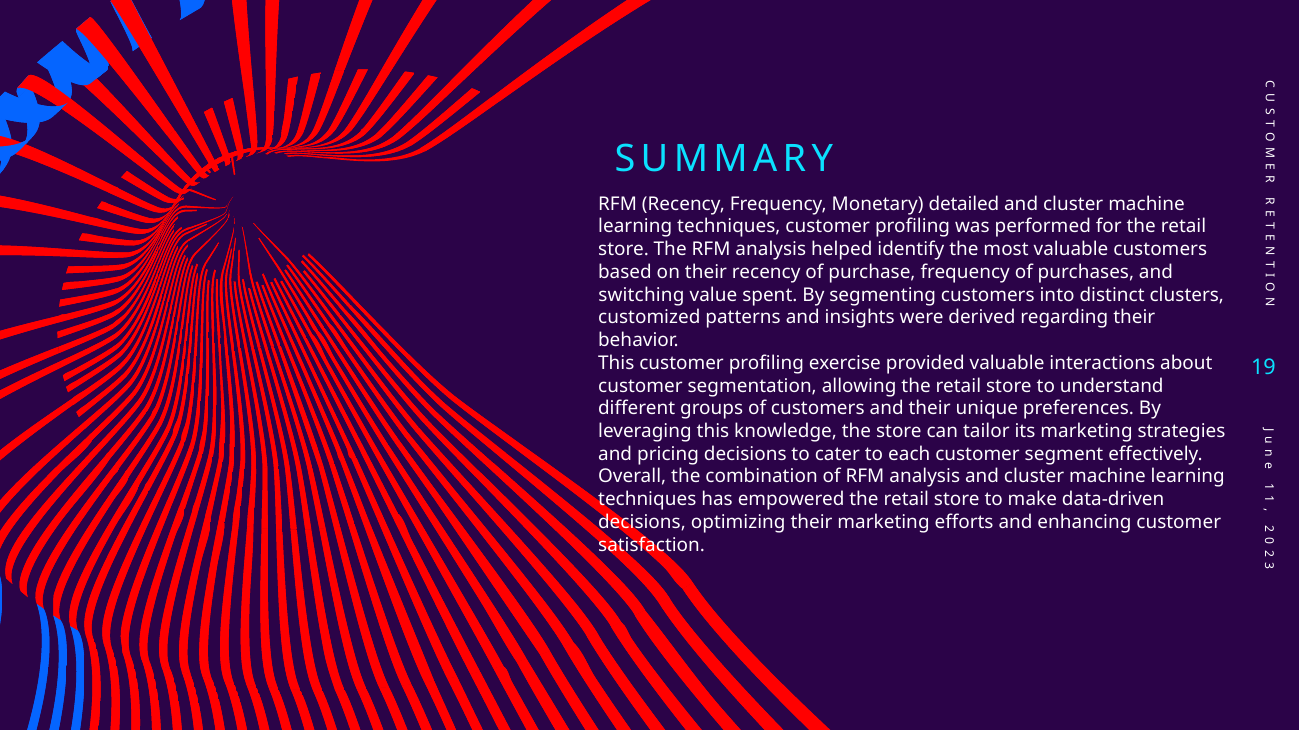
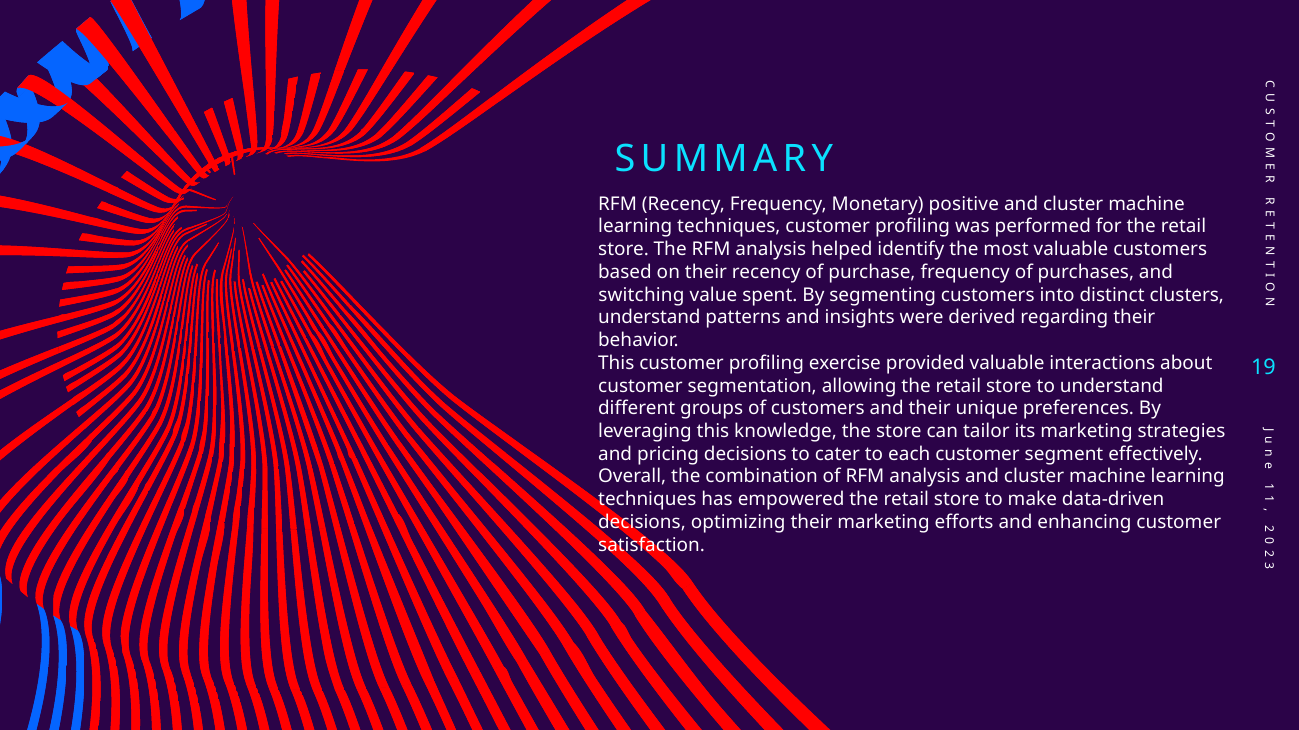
detailed: detailed -> positive
customized at (649, 318): customized -> understand
